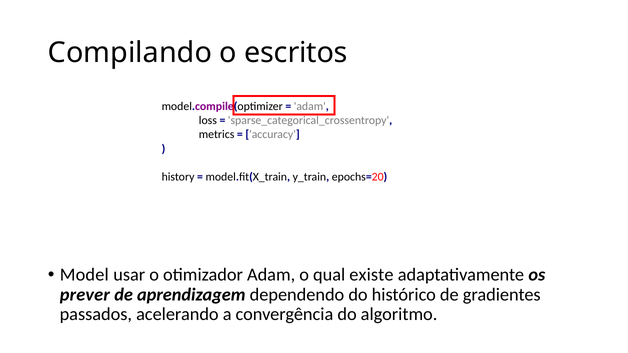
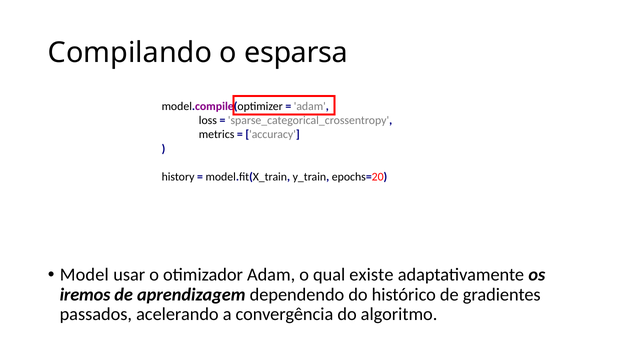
escritos: escritos -> esparsa
prever: prever -> iremos
